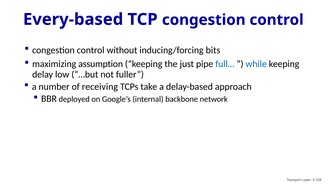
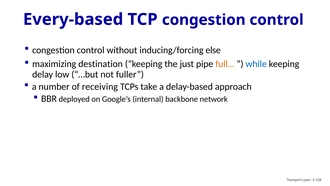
bits: bits -> else
assumption: assumption -> destination
full… colour: blue -> orange
